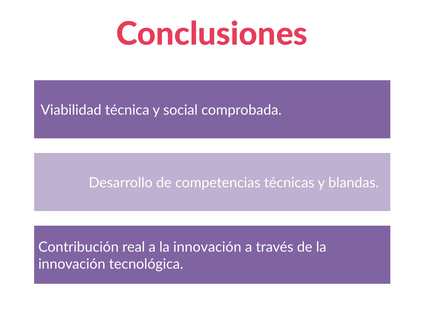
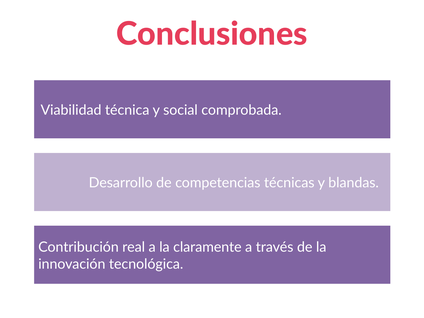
a la innovación: innovación -> claramente
